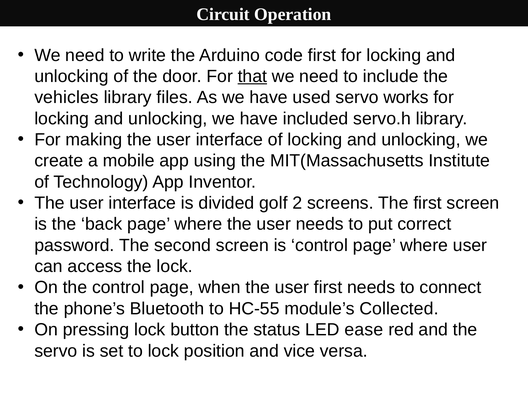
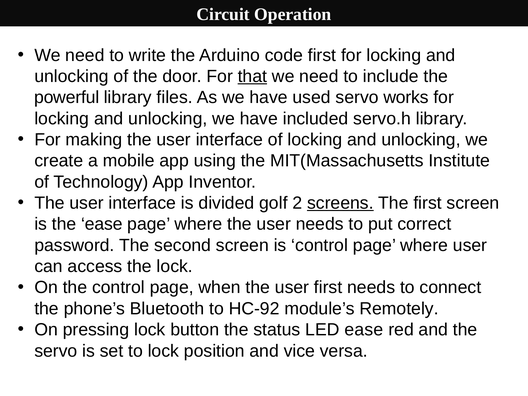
vehicles: vehicles -> powerful
screens underline: none -> present
the back: back -> ease
HC-55: HC-55 -> HC-92
Collected: Collected -> Remotely
